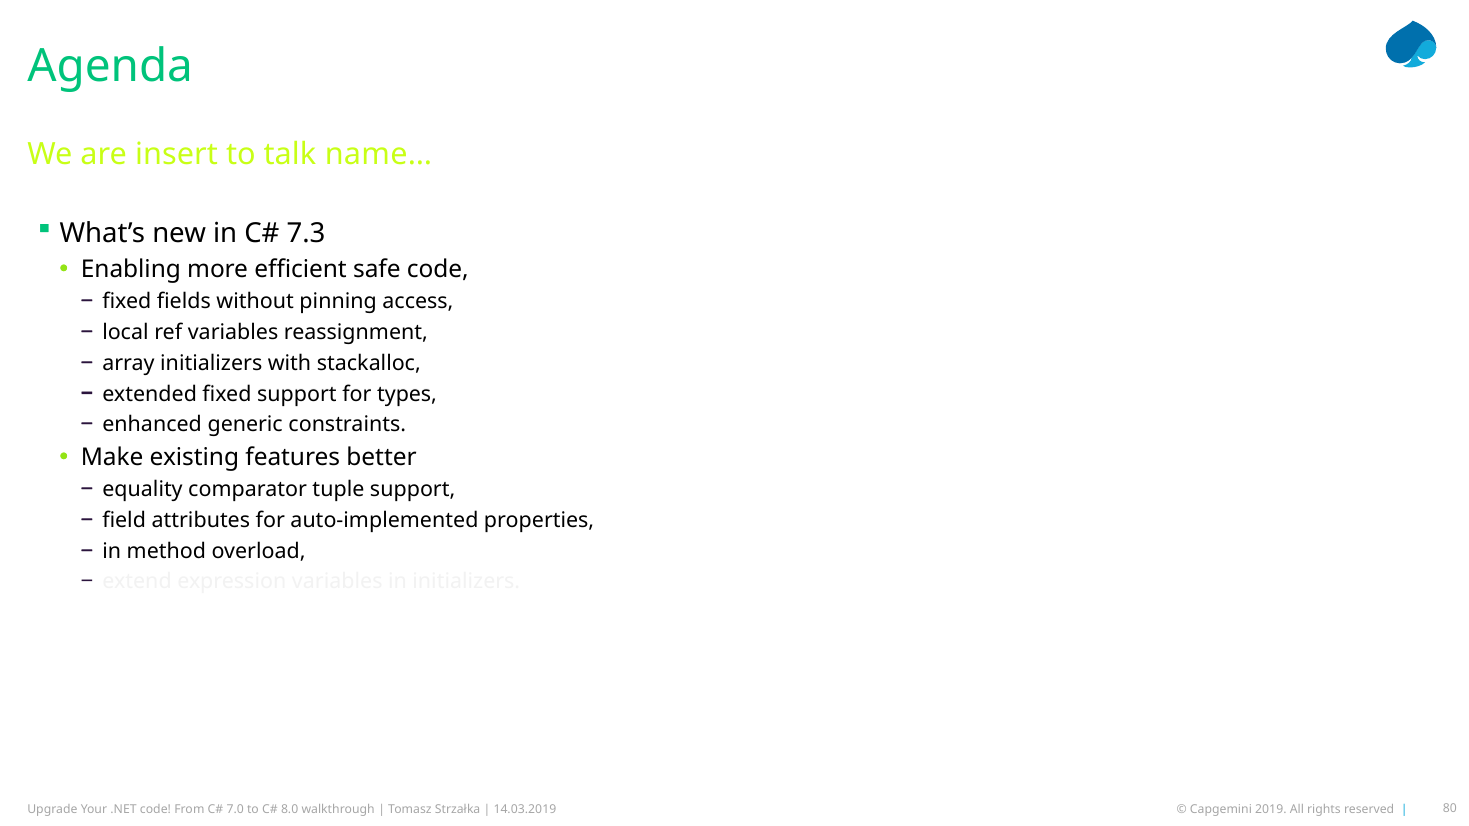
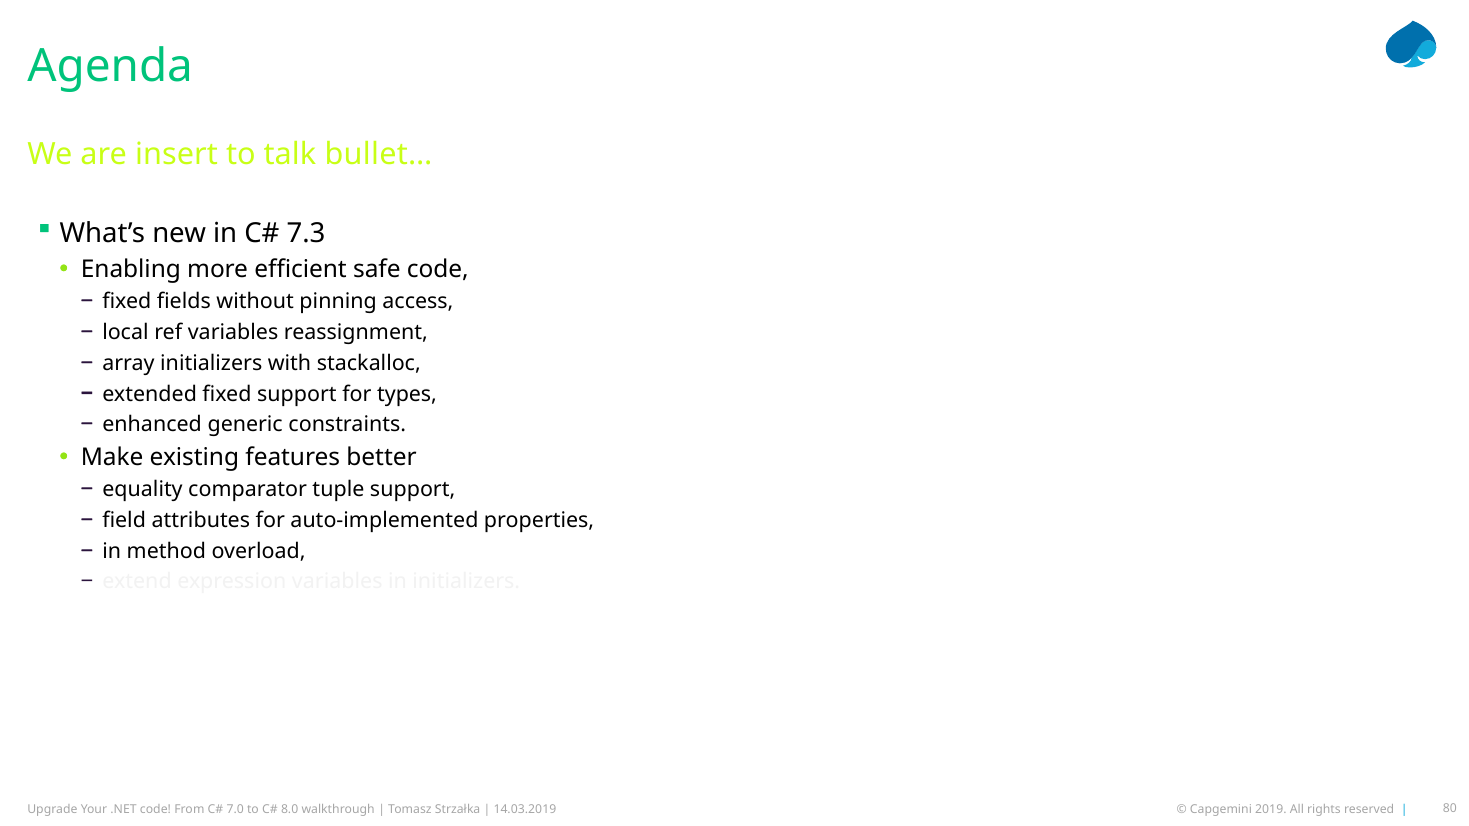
name…: name… -> bullet…
